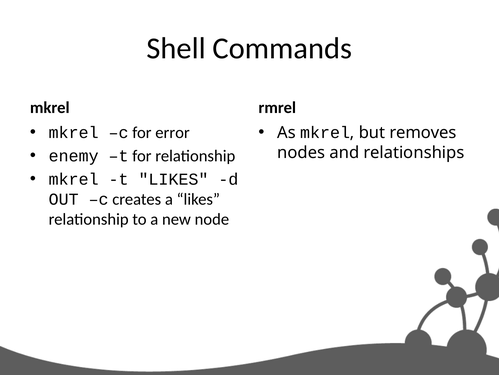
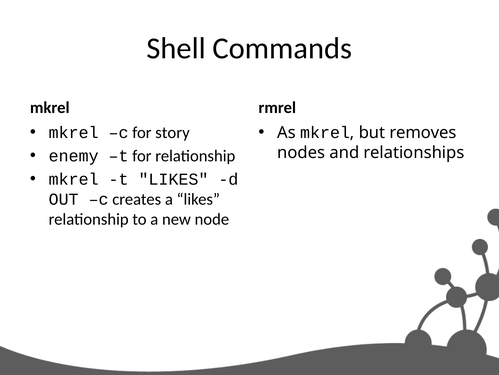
error: error -> story
